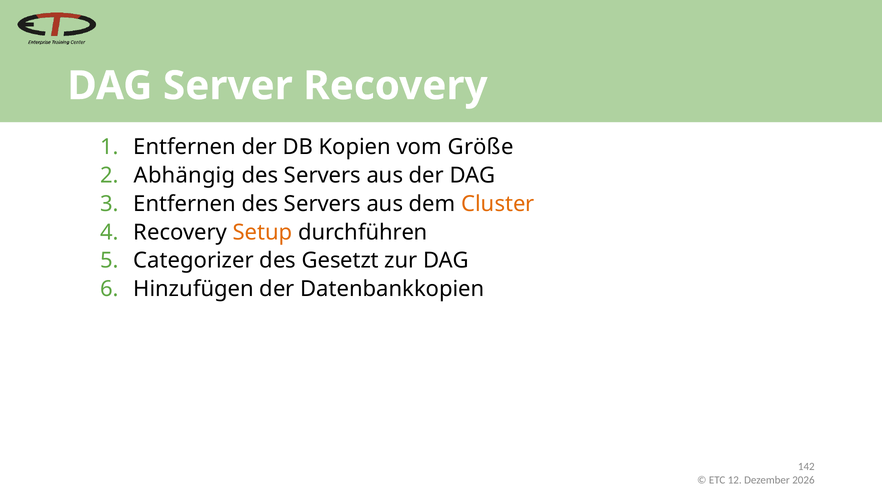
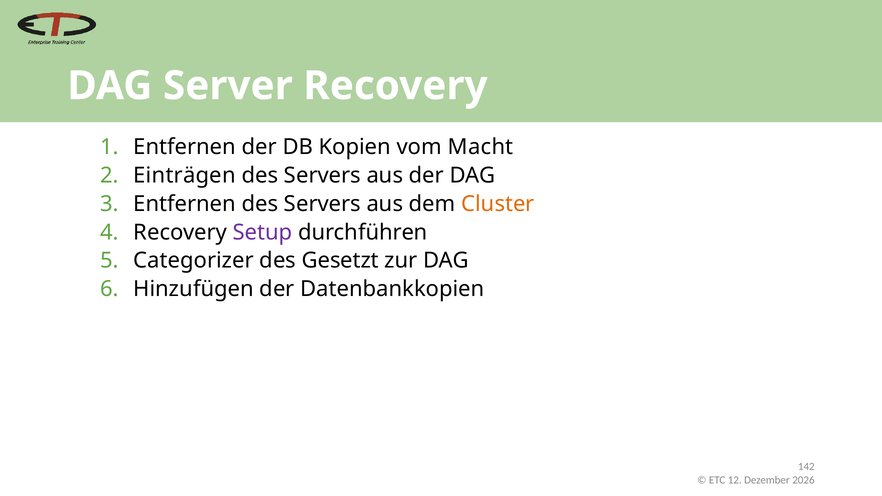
Größe: Größe -> Macht
Abhängig: Abhängig -> Einträgen
Setup colour: orange -> purple
